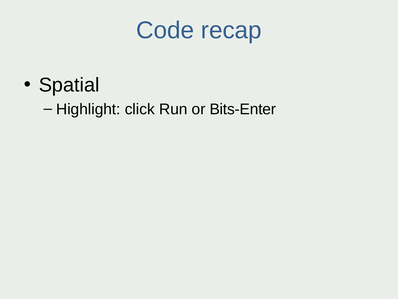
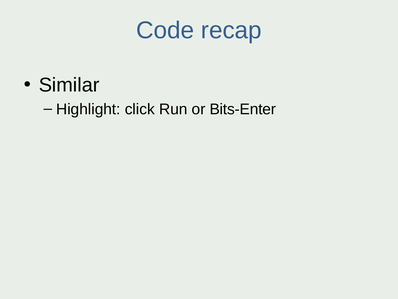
Spatial: Spatial -> Similar
